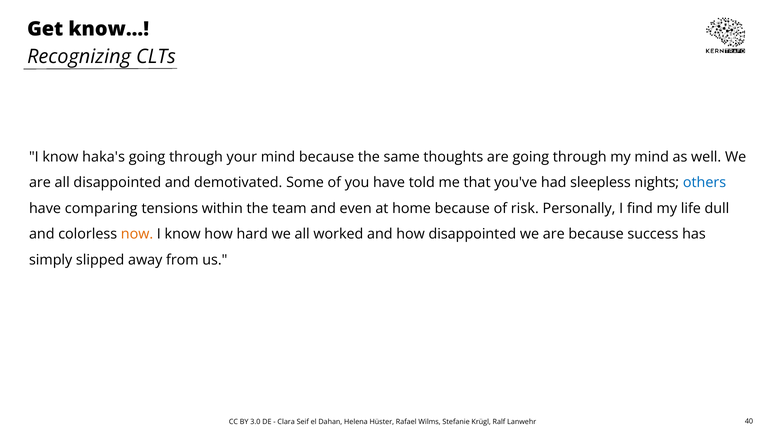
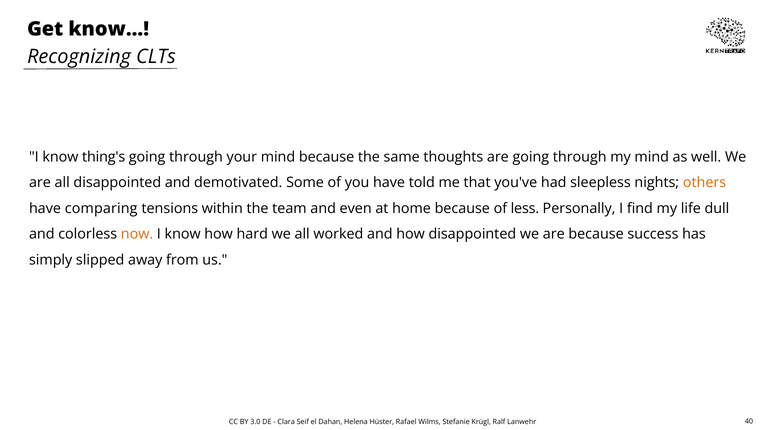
haka's: haka's -> thing's
others colour: blue -> orange
risk: risk -> less
